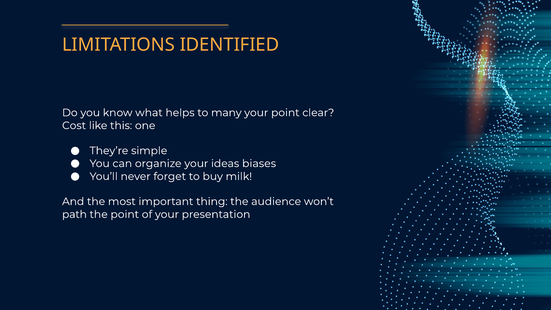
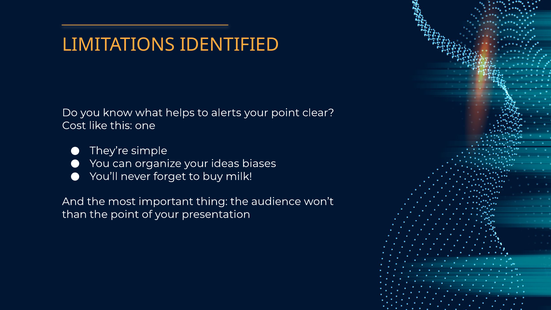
many: many -> alerts
path: path -> than
